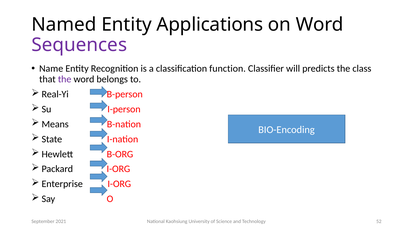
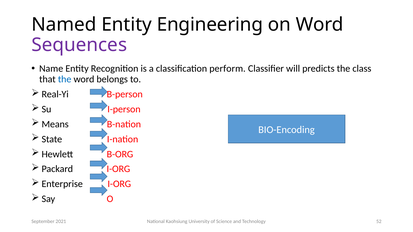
Applications: Applications -> Engineering
function: function -> perform
the at (65, 79) colour: purple -> blue
